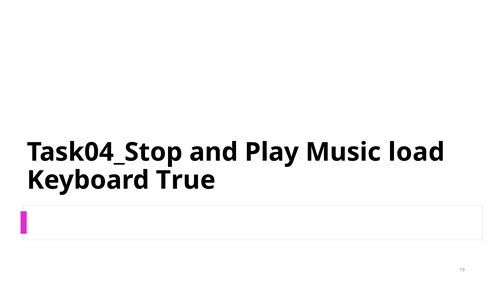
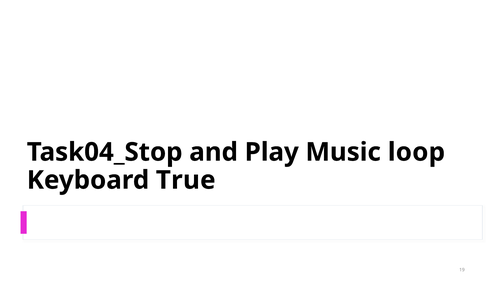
load: load -> loop
